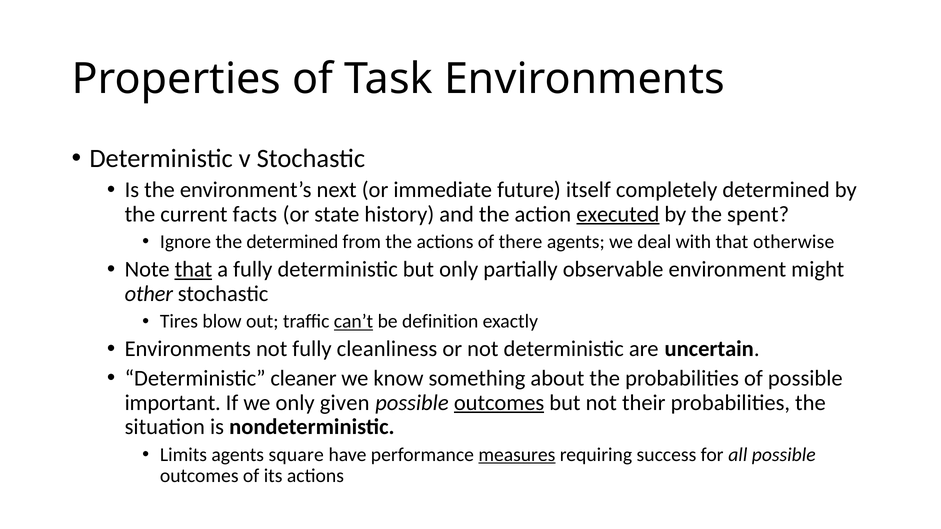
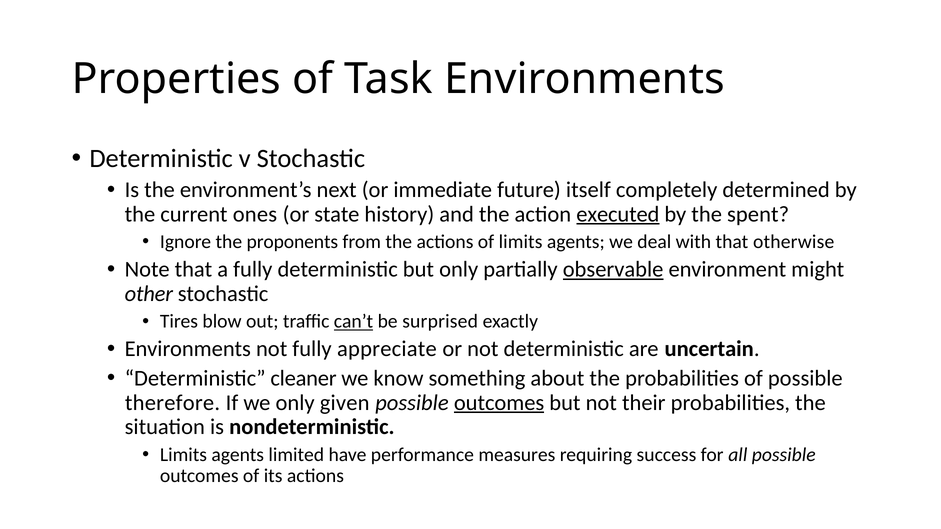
facts: facts -> ones
the determined: determined -> proponents
of there: there -> limits
that at (193, 270) underline: present -> none
observable underline: none -> present
definition: definition -> surprised
cleanliness: cleanliness -> appreciate
important: important -> therefore
square: square -> limited
measures underline: present -> none
